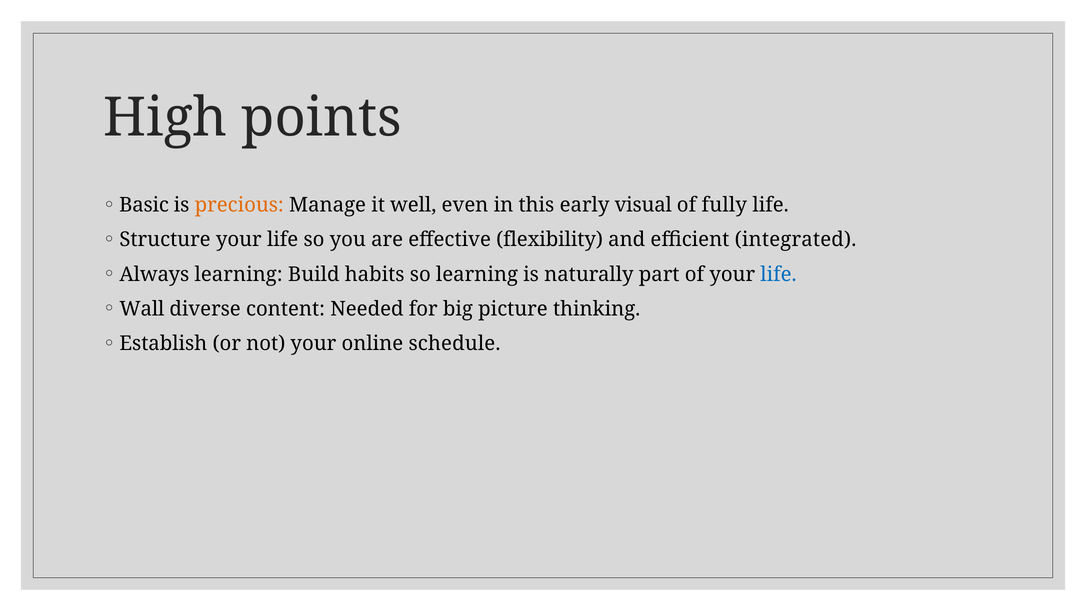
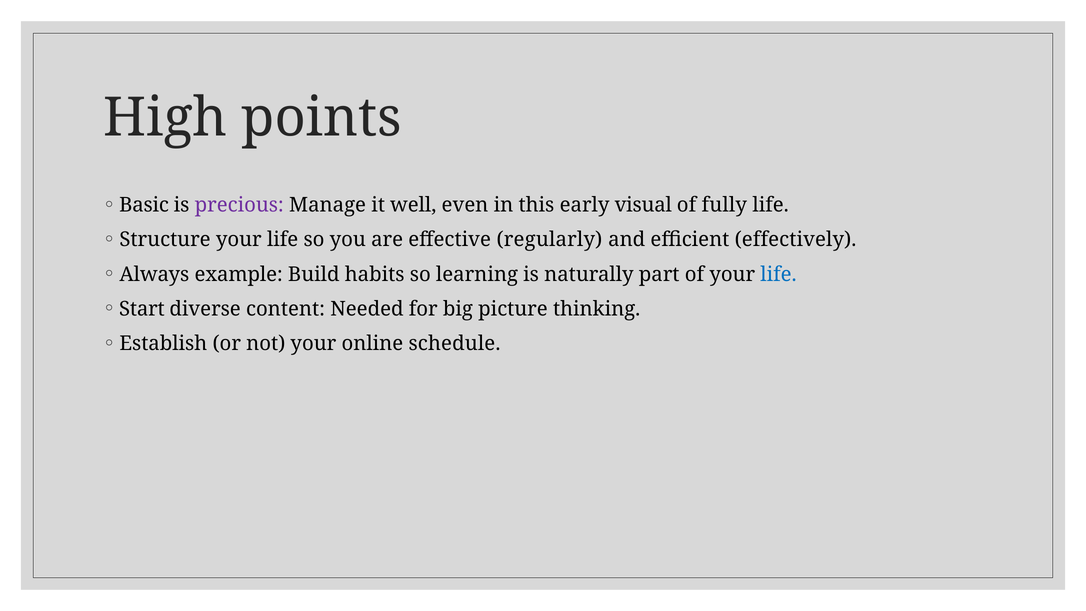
precious colour: orange -> purple
flexibility: flexibility -> regularly
integrated: integrated -> effectively
Always learning: learning -> example
Wall: Wall -> Start
